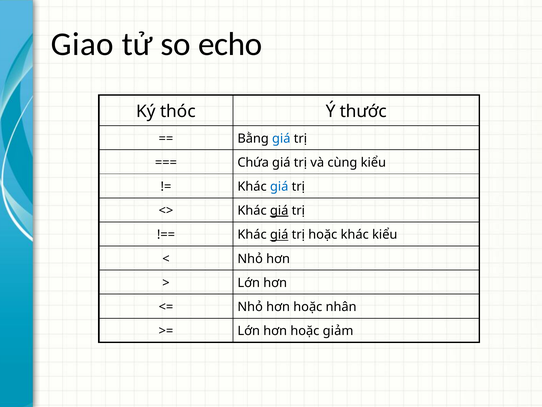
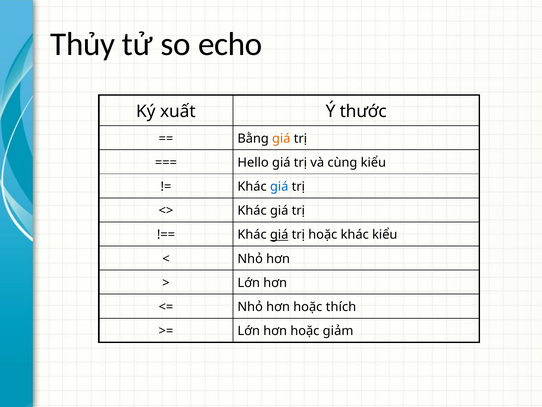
Giao: Giao -> Thủy
thóc: thóc -> xuất
giá at (281, 138) colour: blue -> orange
Chứa: Chứa -> Hello
giá at (279, 210) underline: present -> none
nhân: nhân -> thích
